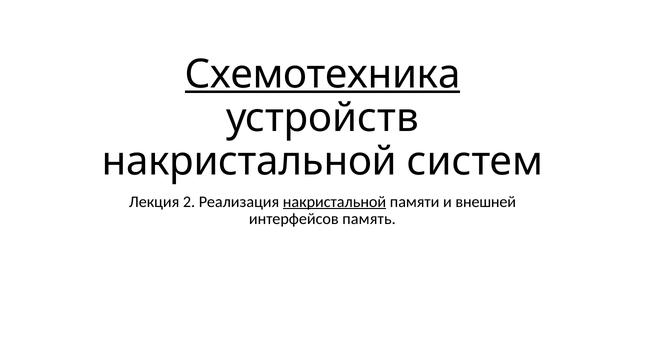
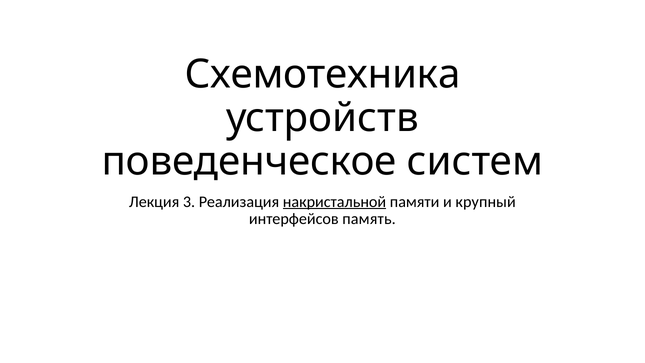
Схемотехника underline: present -> none
накристальной at (249, 161): накристальной -> поведенческое
2: 2 -> 3
внешней: внешней -> крупный
